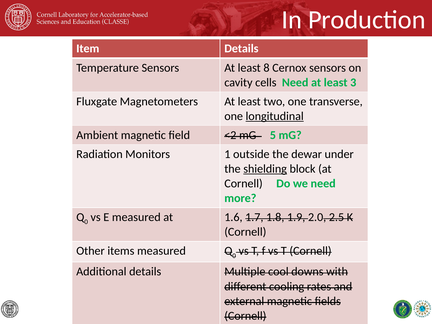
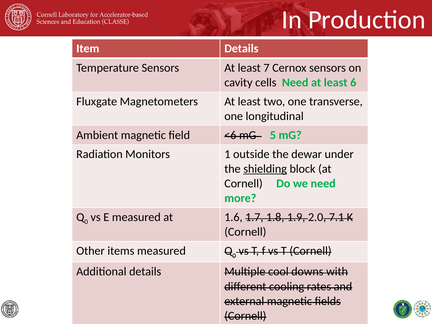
8: 8 -> 7
3: 3 -> 6
longitudinal underline: present -> none
<2: <2 -> <6
2.5: 2.5 -> 7.1
